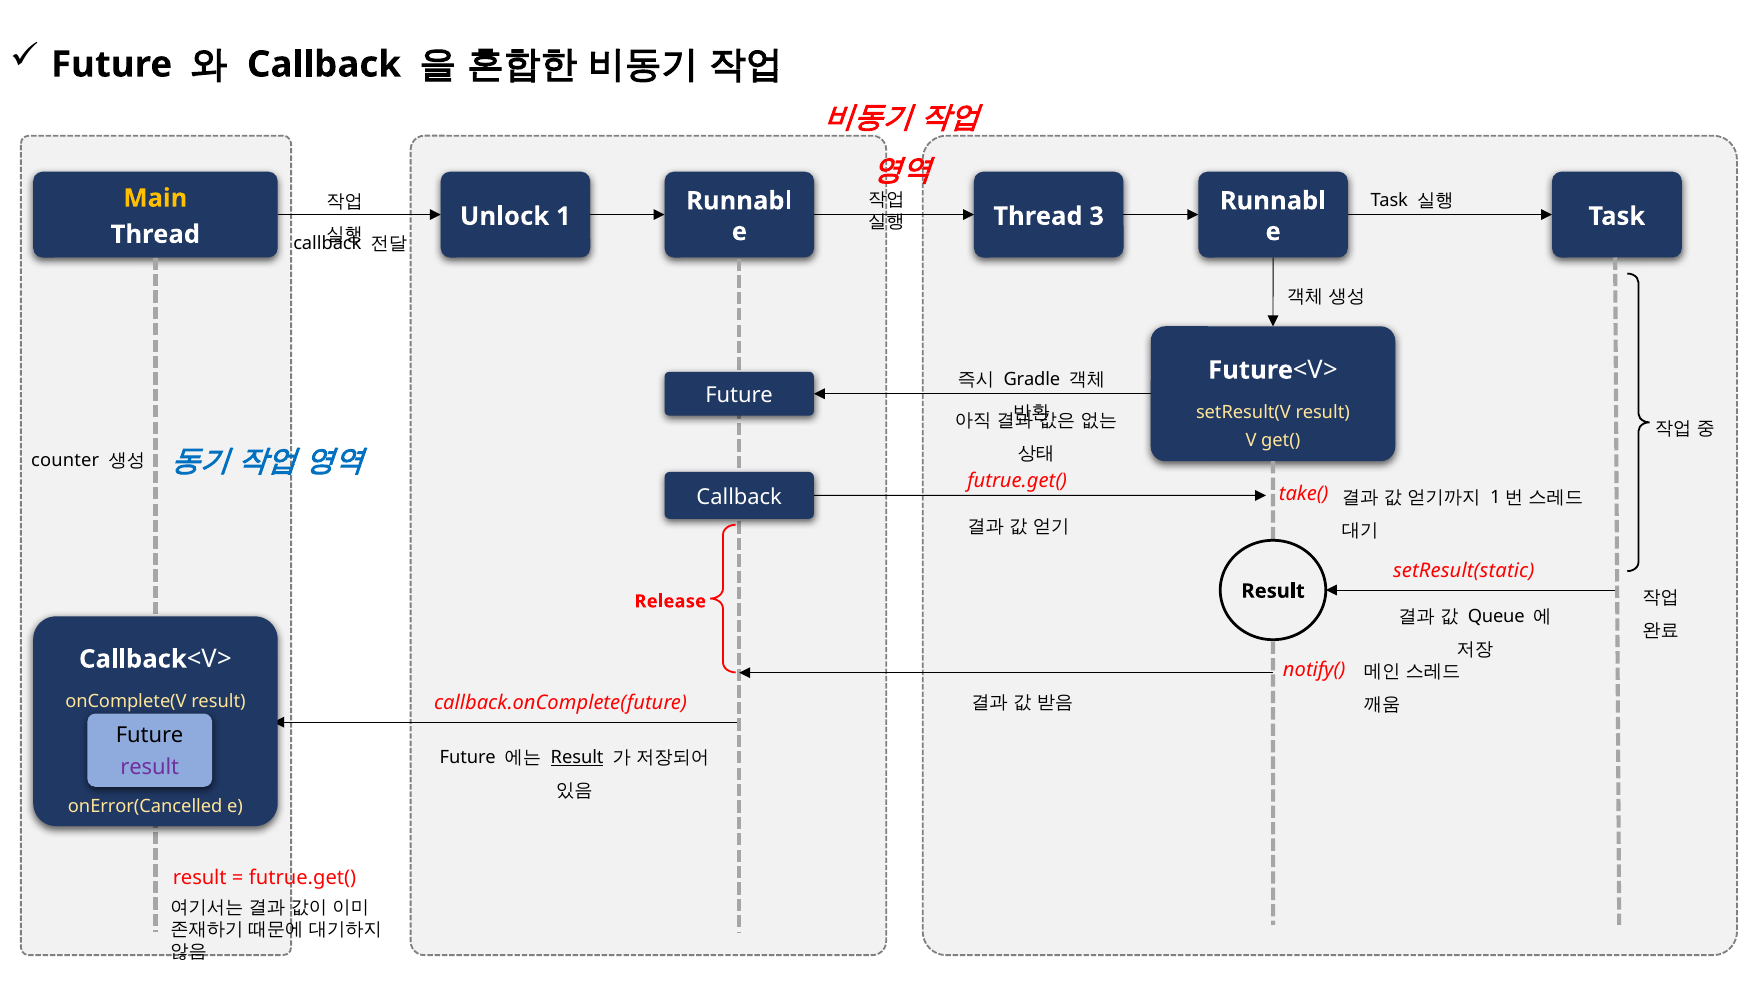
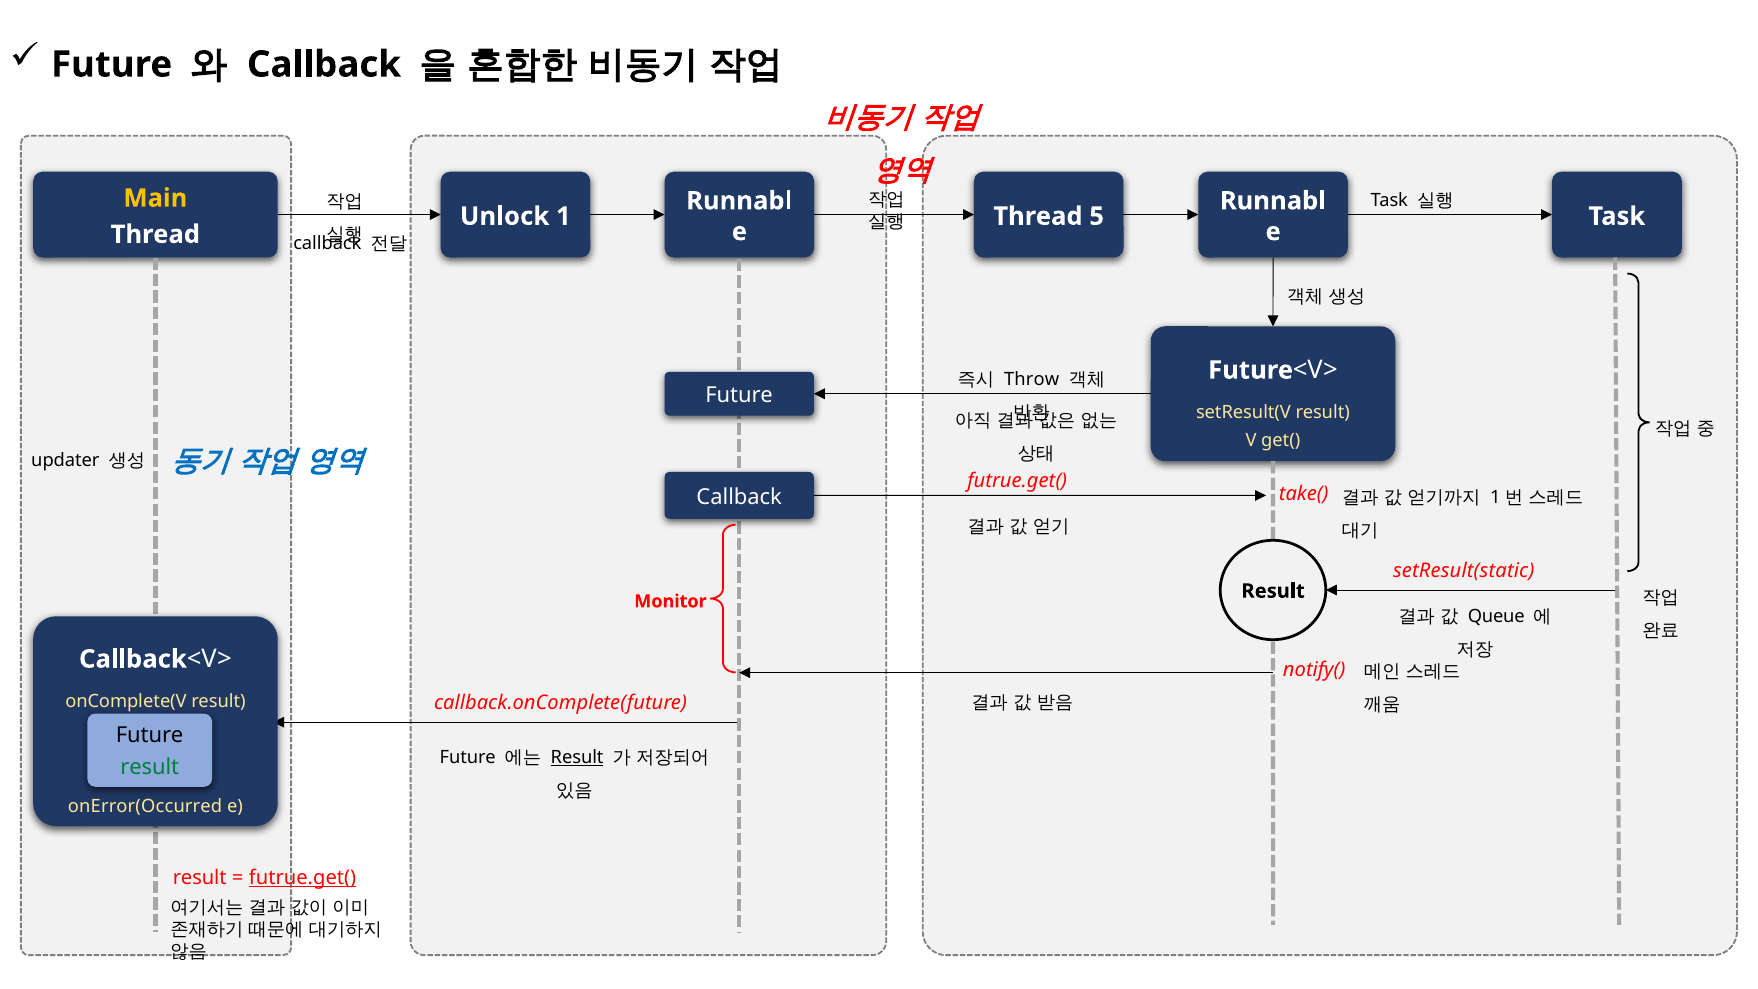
3: 3 -> 5
Gradle: Gradle -> Throw
counter: counter -> updater
Release: Release -> Monitor
result at (150, 767) colour: purple -> green
onError(Cancelled: onError(Cancelled -> onError(Occurred
futrue.get( at (303, 878) underline: none -> present
